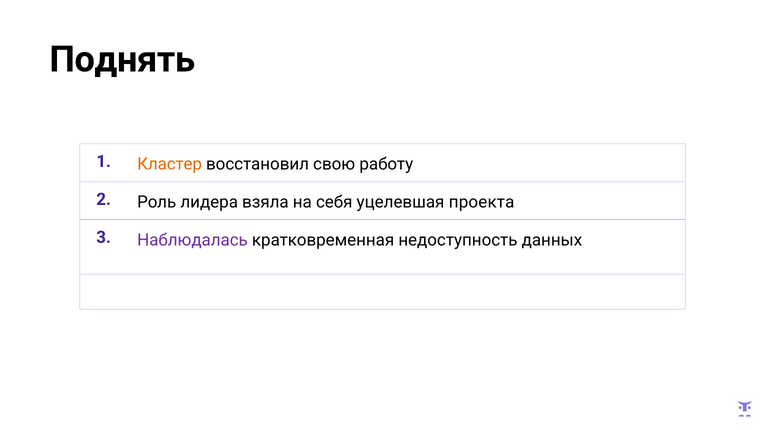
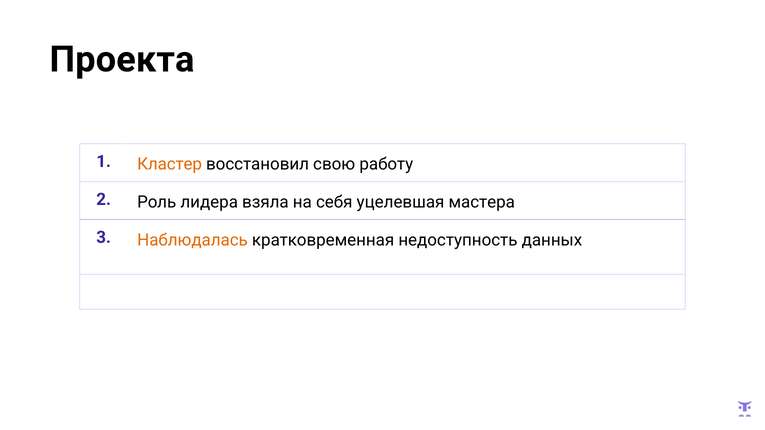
Поднять: Поднять -> Проекта
проекта: проекта -> мастера
Наблюдалась colour: purple -> orange
